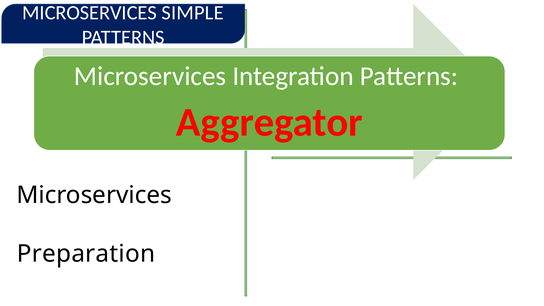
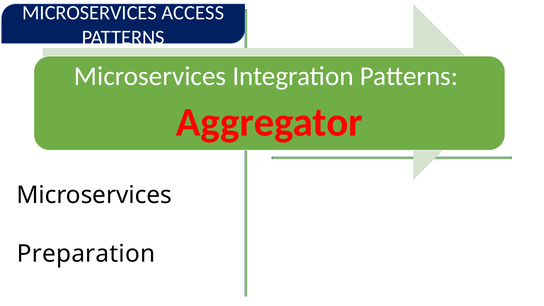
SIMPLE: SIMPLE -> ACCESS
